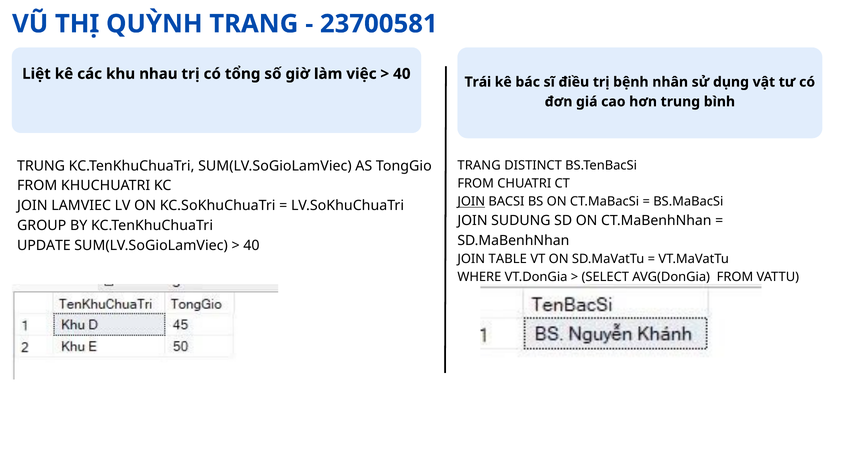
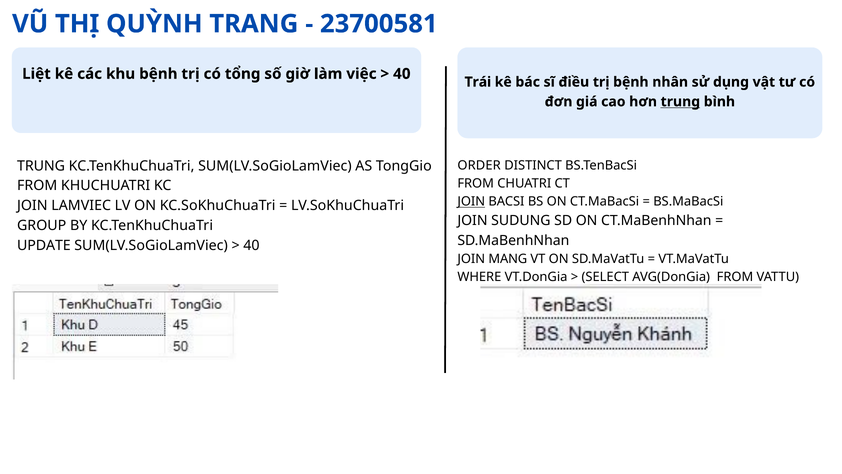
khu nhau: nhau -> bệnh
trung at (680, 102) underline: none -> present
TRANG at (479, 165): TRANG -> ORDER
TABLE: TABLE -> MANG
